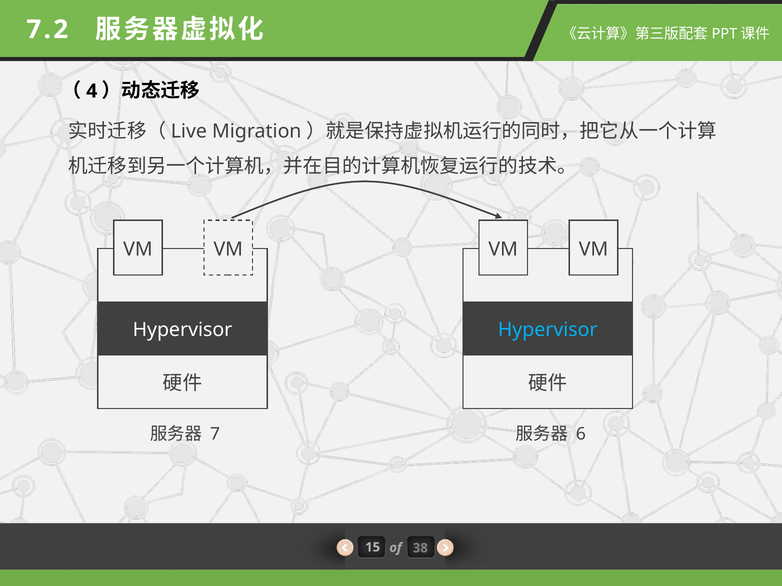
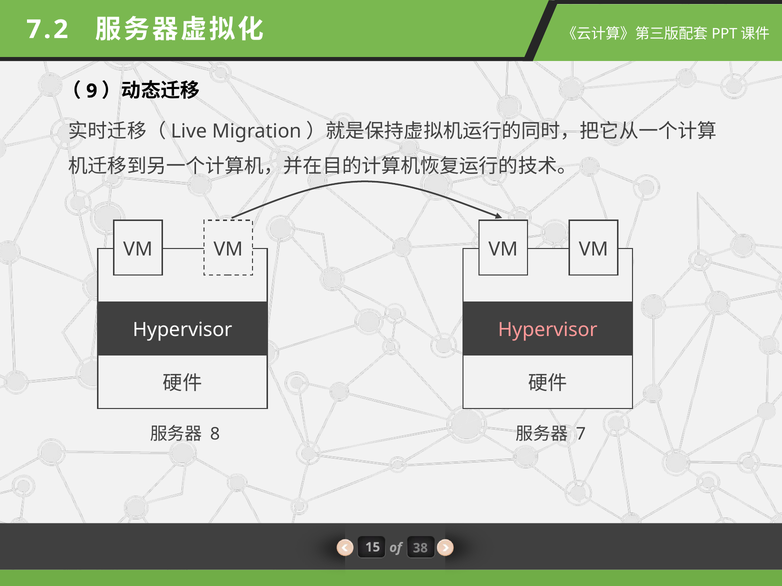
4: 4 -> 9
Hypervisor at (548, 330) colour: light blue -> pink
7: 7 -> 8
6: 6 -> 7
